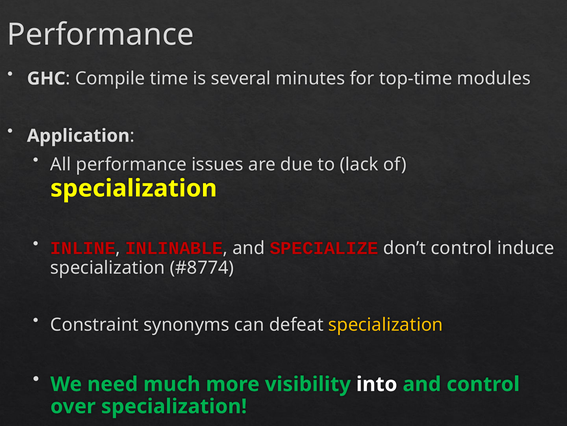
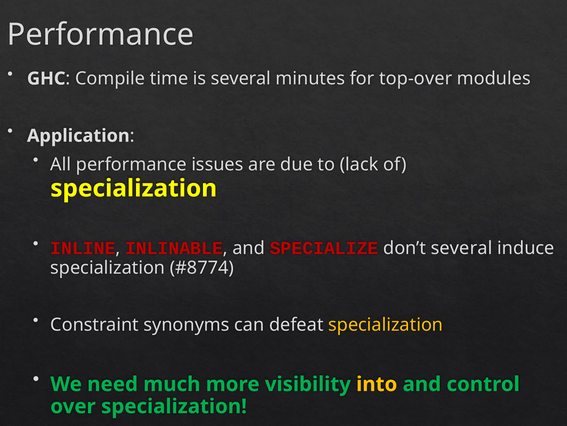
top-time: top-time -> top-over
don’t control: control -> several
into colour: white -> yellow
